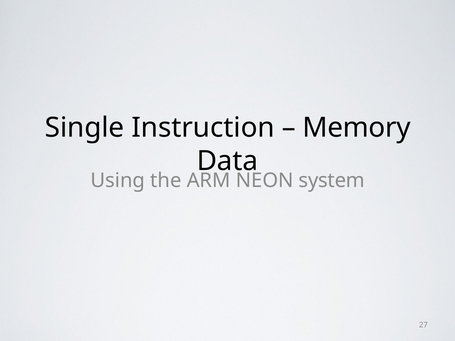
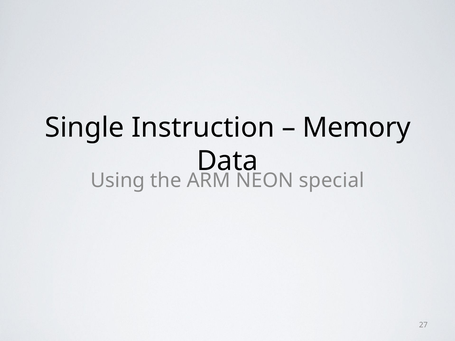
system: system -> special
